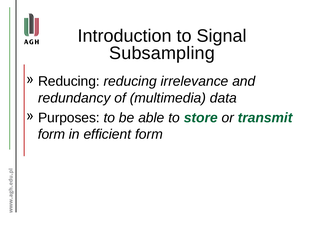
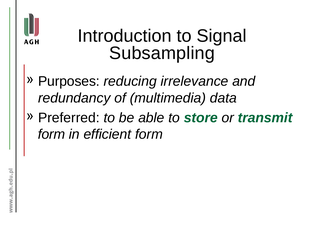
Reducing at (69, 81): Reducing -> Purposes
Purposes: Purposes -> Preferred
